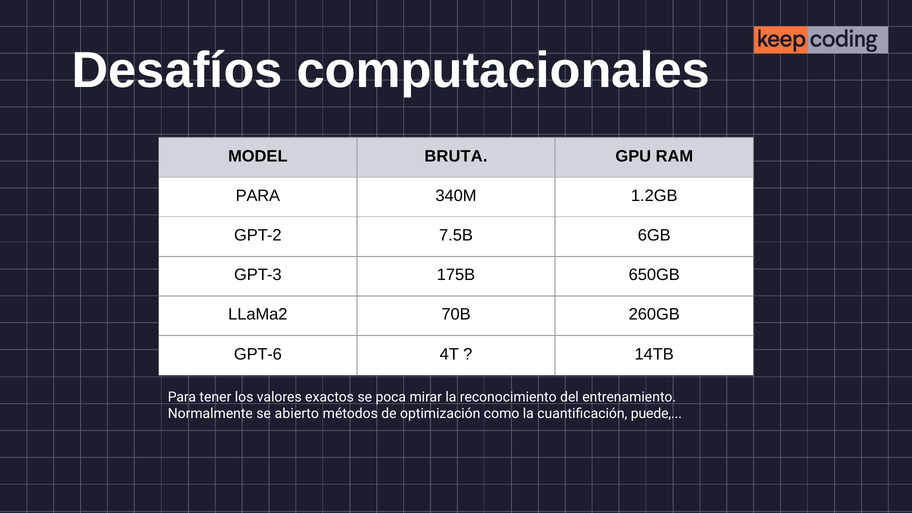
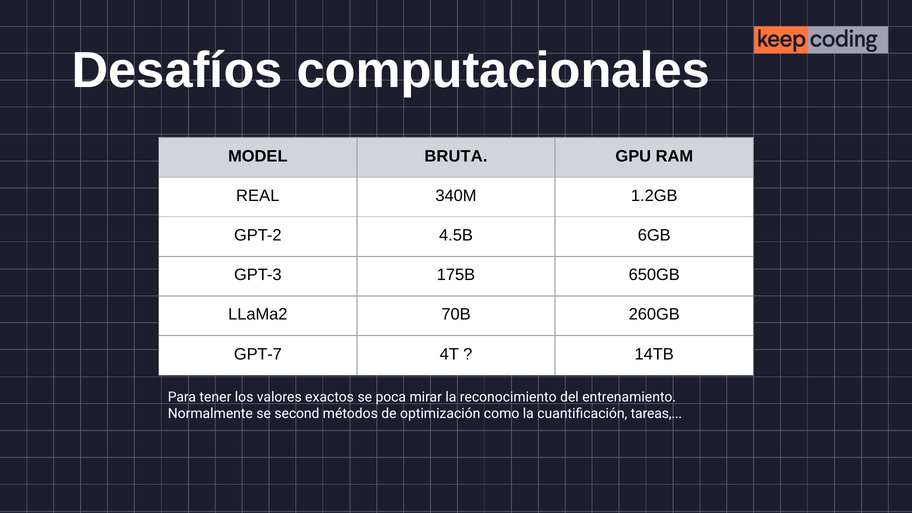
PARA at (258, 196): PARA -> REAL
7.5B: 7.5B -> 4.5B
GPT-6: GPT-6 -> GPT-7
abierto: abierto -> second
puede: puede -> tareas
